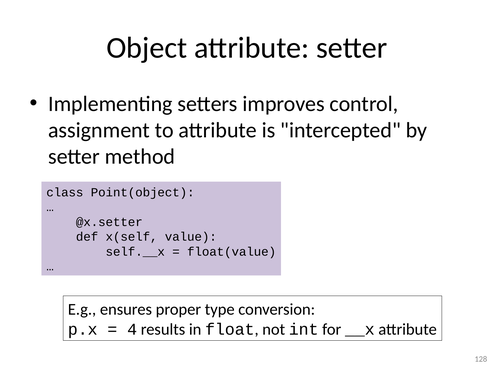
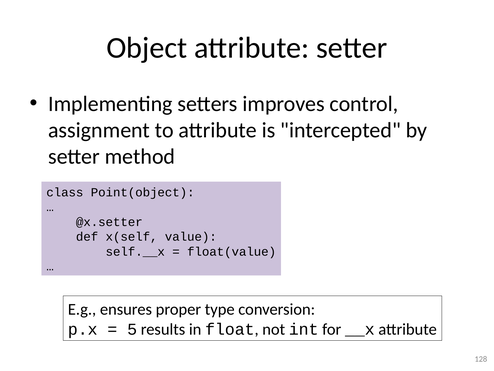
4: 4 -> 5
